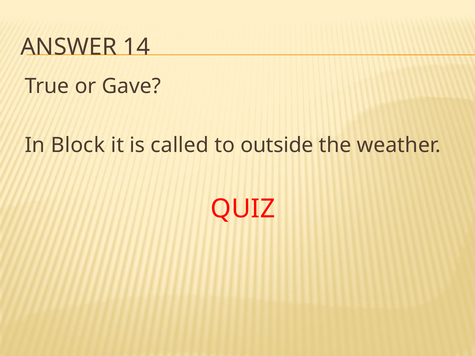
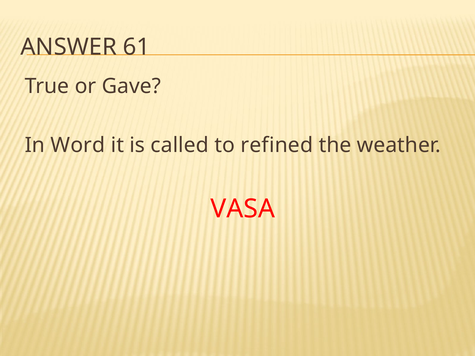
14: 14 -> 61
Block: Block -> Word
outside: outside -> refined
QUIZ: QUIZ -> VASA
